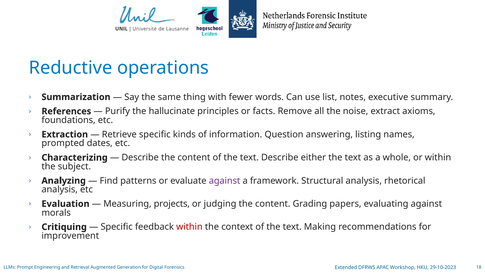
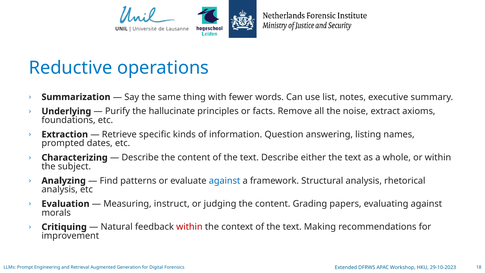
References: References -> Underlying
against at (225, 181) colour: purple -> blue
projects: projects -> instruct
Specific at (117, 227): Specific -> Natural
